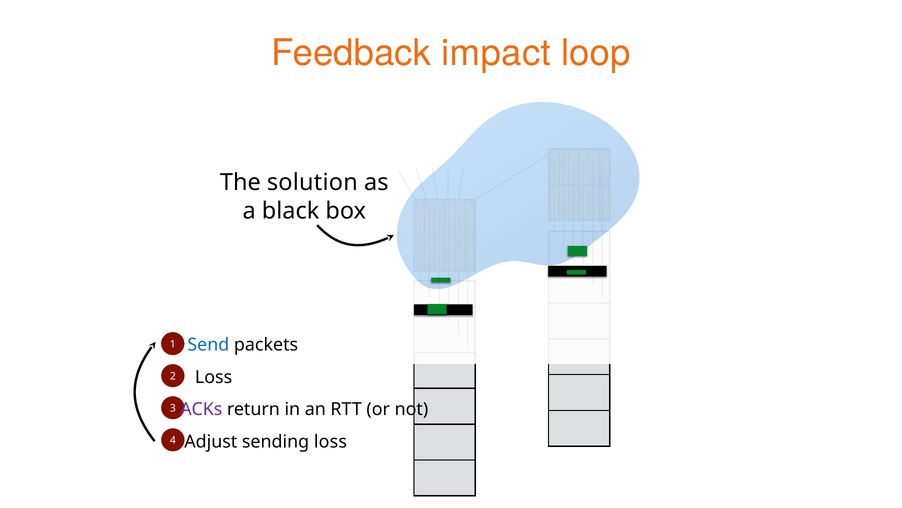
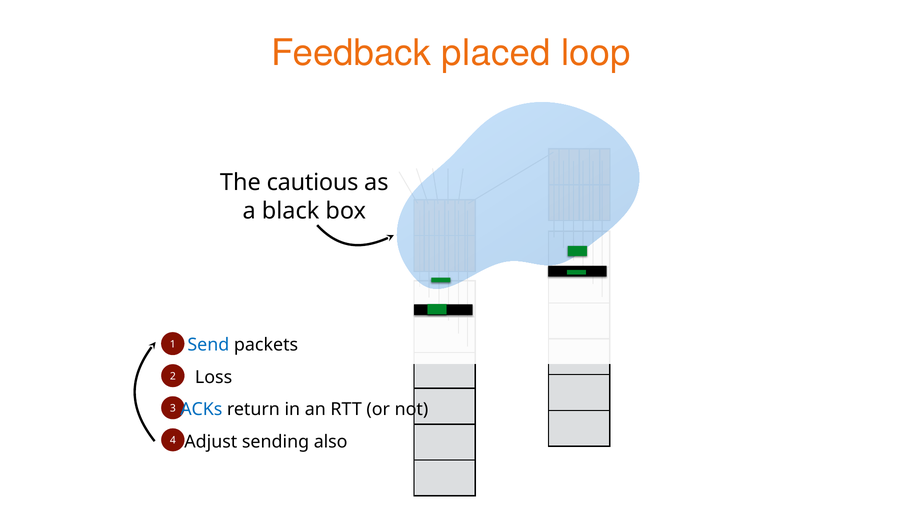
impact: impact -> placed
solution: solution -> cautious
ACKs colour: purple -> blue
sending loss: loss -> also
